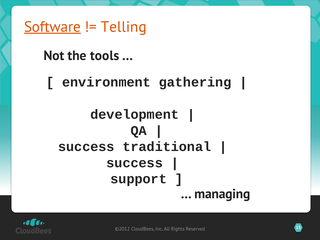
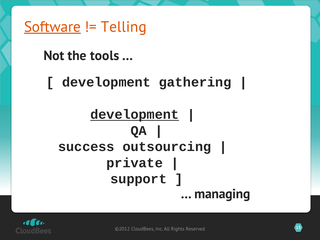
environment at (106, 82): environment -> development
development at (135, 115) underline: none -> present
traditional: traditional -> outsourcing
success at (135, 163): success -> private
